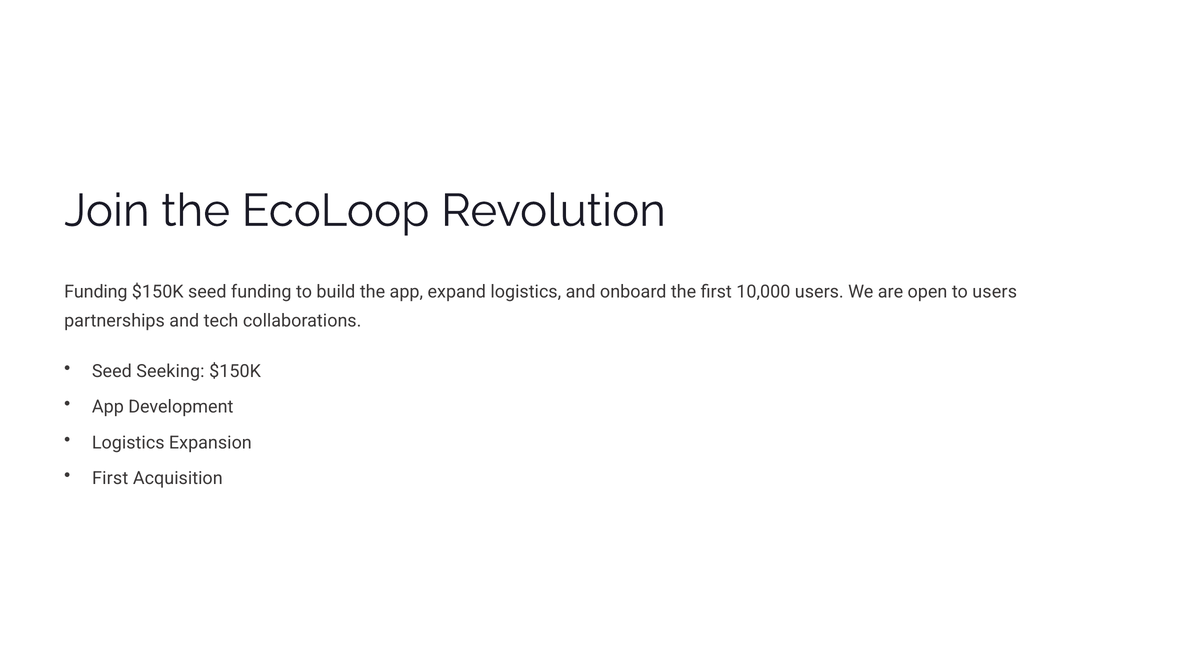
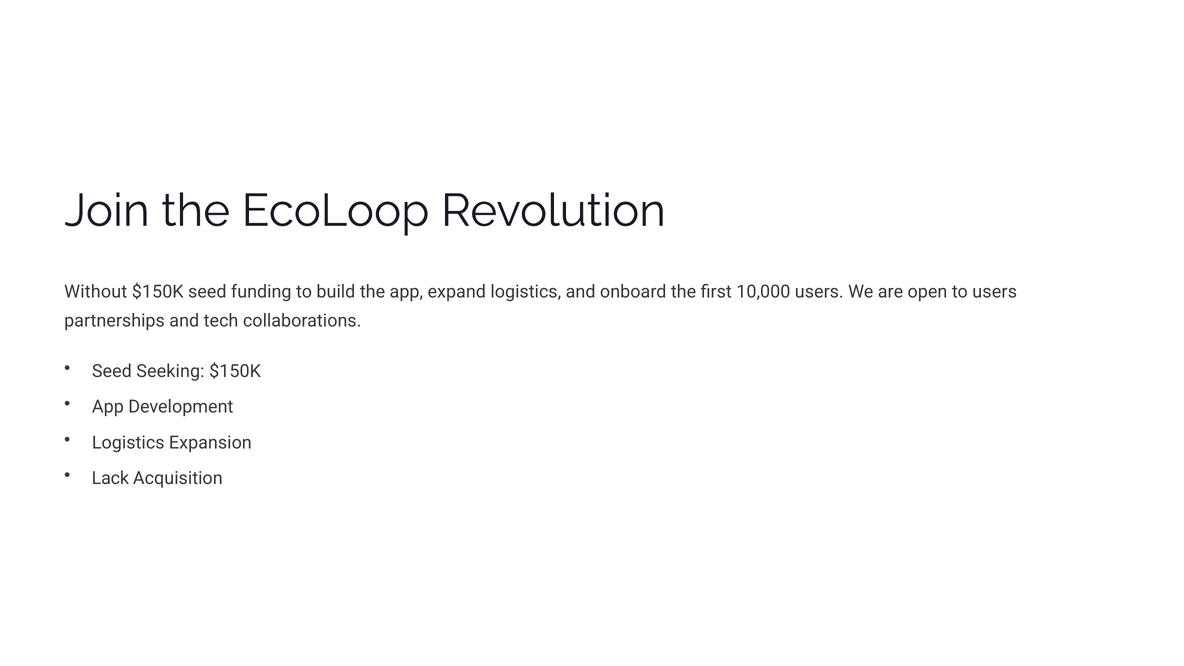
Funding at (96, 292): Funding -> Without
First at (110, 478): First -> Lack
